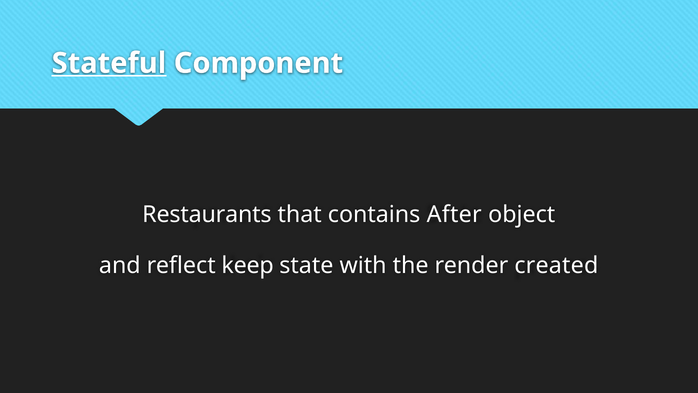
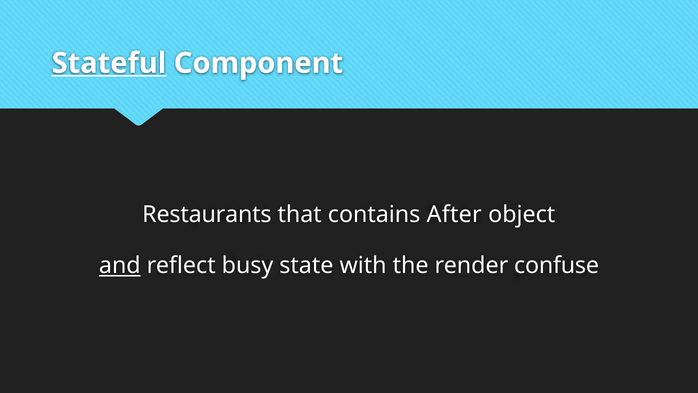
and underline: none -> present
keep: keep -> busy
created: created -> confuse
